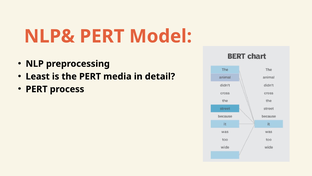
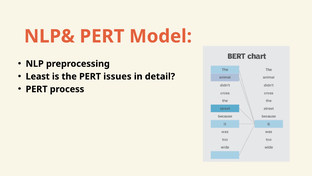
media: media -> issues
